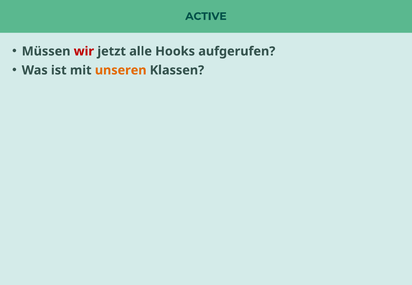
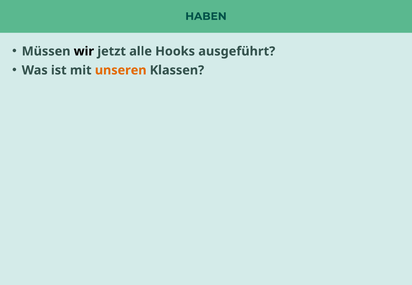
ACTIVE: ACTIVE -> HABEN
wir colour: red -> black
aufgerufen: aufgerufen -> ausgeführt
